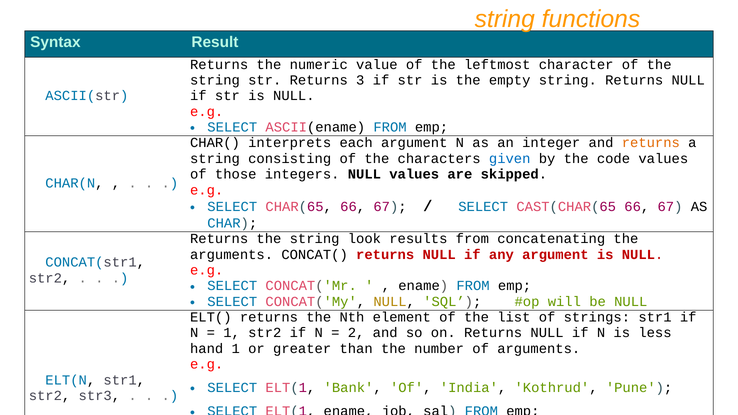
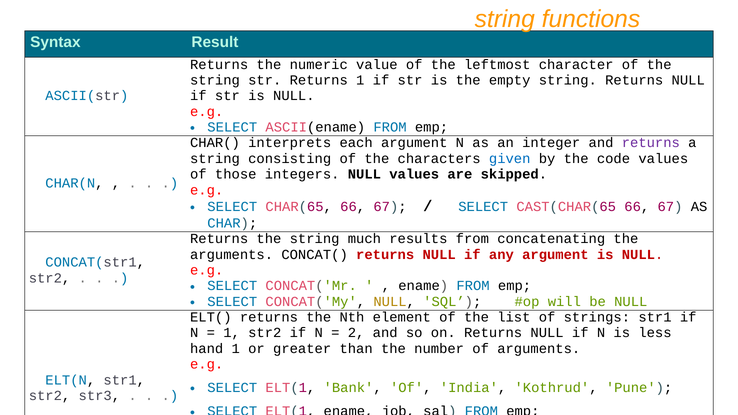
Returns 3: 3 -> 1
returns at (651, 143) colour: orange -> purple
look: look -> much
